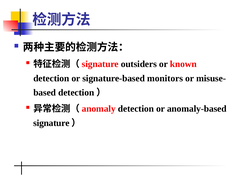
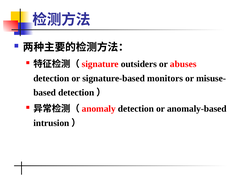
known: known -> abuses
signature at (51, 123): signature -> intrusion
